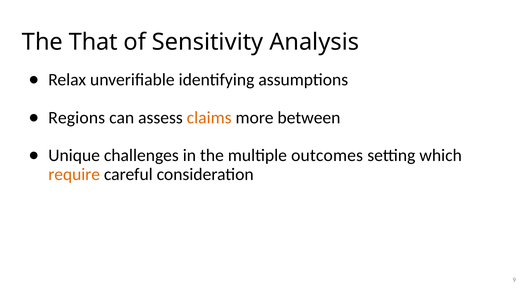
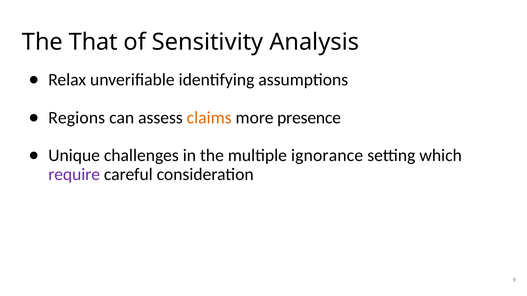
between: between -> presence
outcomes: outcomes -> ignorance
require colour: orange -> purple
